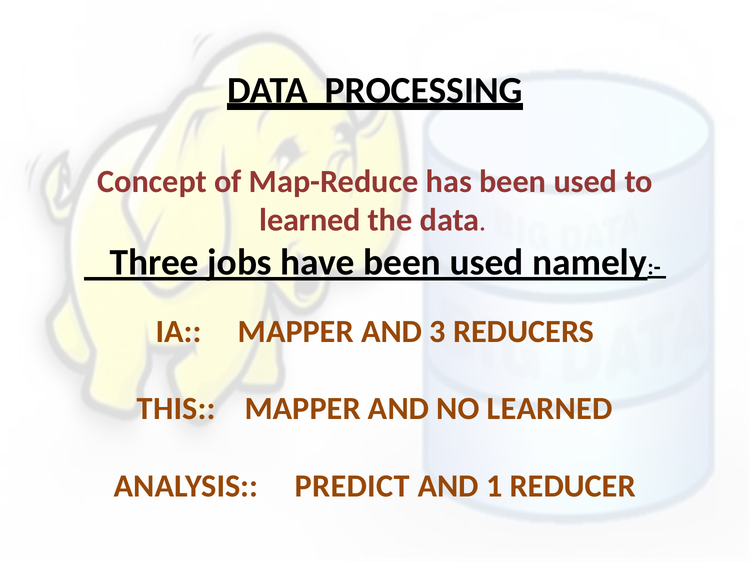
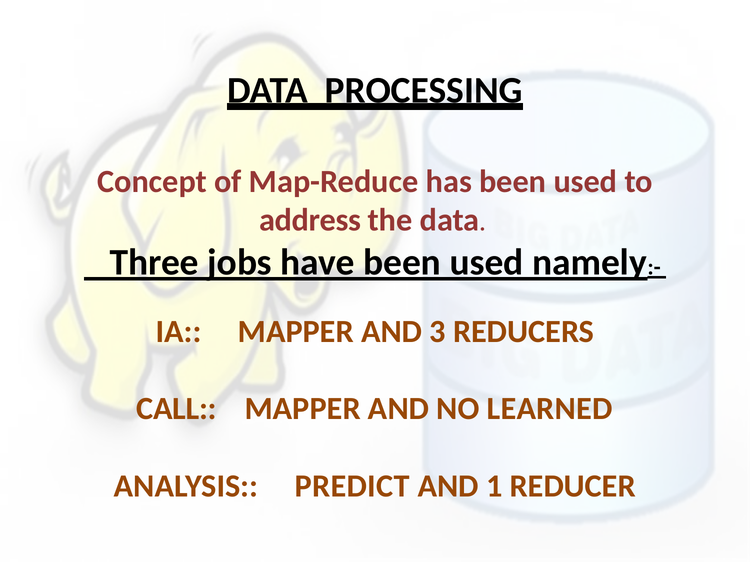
learned at (310, 221): learned -> address
THIS: THIS -> CALL
